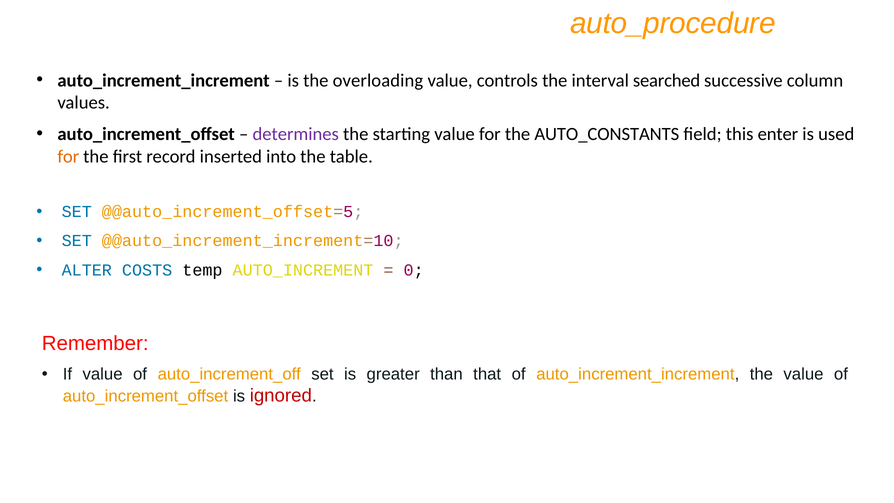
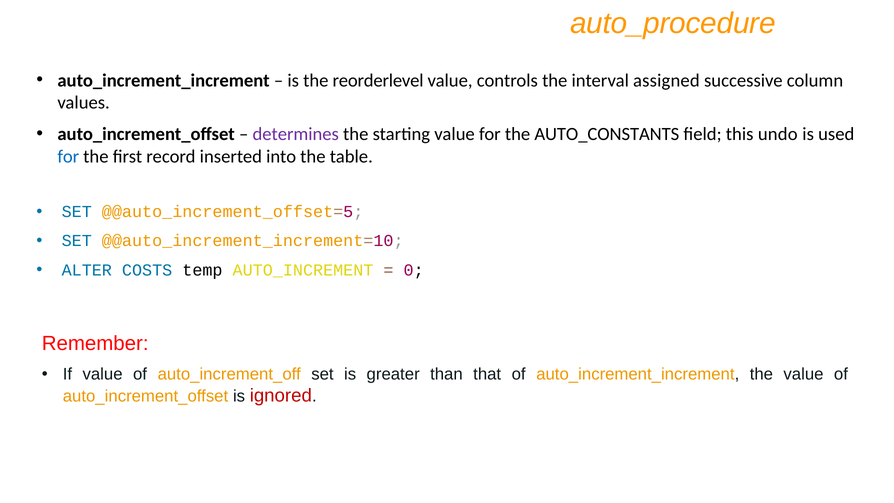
overloading: overloading -> reorderlevel
searched: searched -> assigned
enter: enter -> undo
for at (68, 156) colour: orange -> blue
